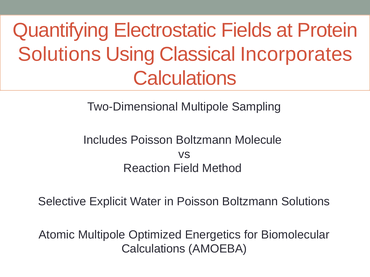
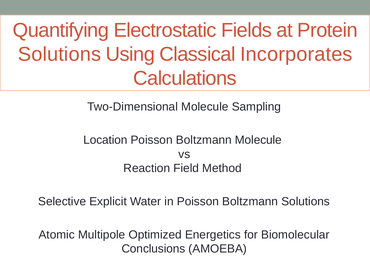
Two-Dimensional Multipole: Multipole -> Molecule
Includes: Includes -> Location
Calculations at (153, 249): Calculations -> Conclusions
